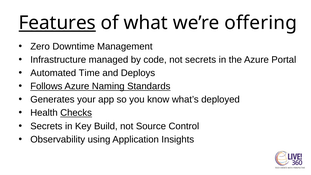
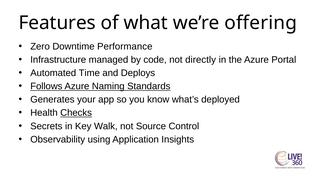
Features underline: present -> none
Management: Management -> Performance
not secrets: secrets -> directly
Build: Build -> Walk
